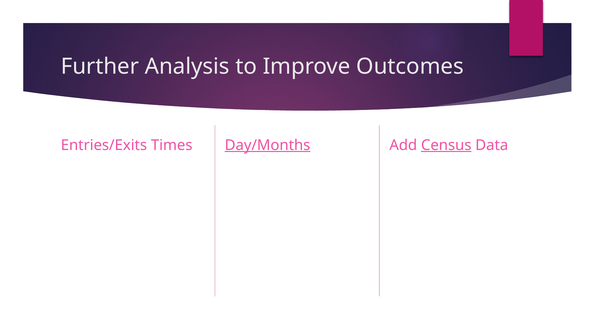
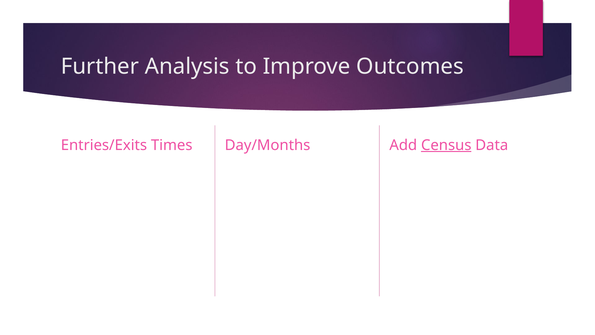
Day/Months underline: present -> none
